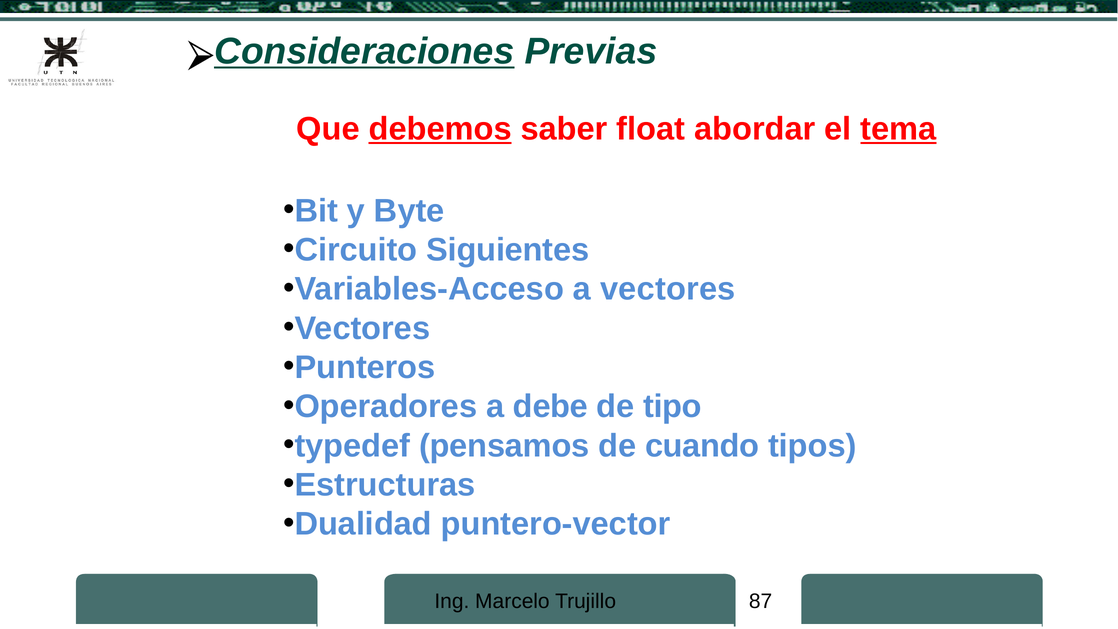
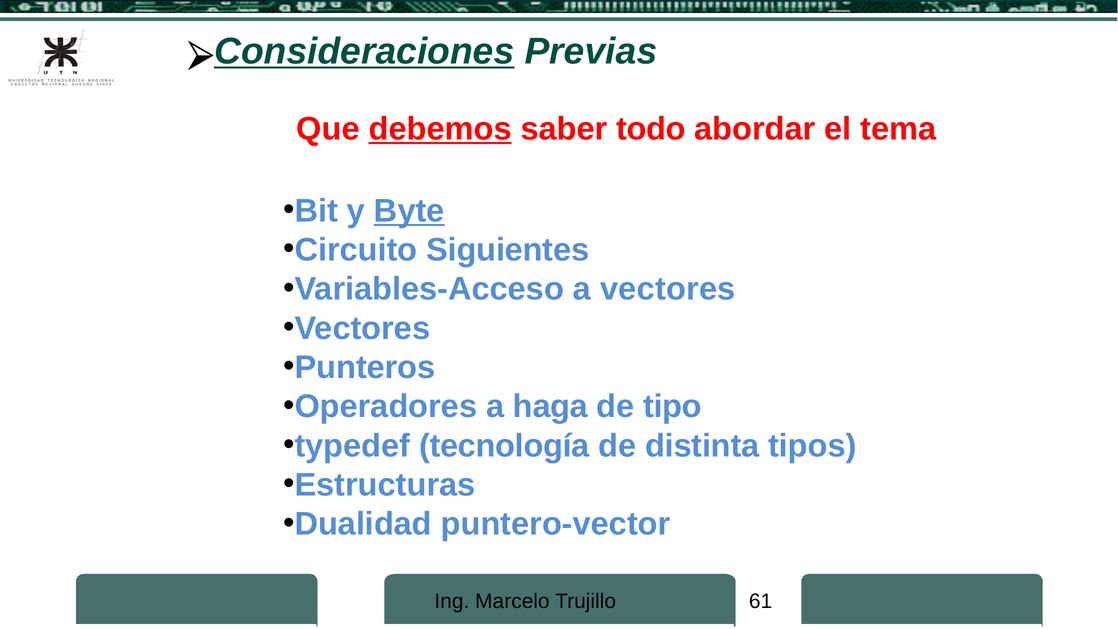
float: float -> todo
tema underline: present -> none
Byte underline: none -> present
debe: debe -> haga
pensamos: pensamos -> tecnología
cuando: cuando -> distinta
87: 87 -> 61
